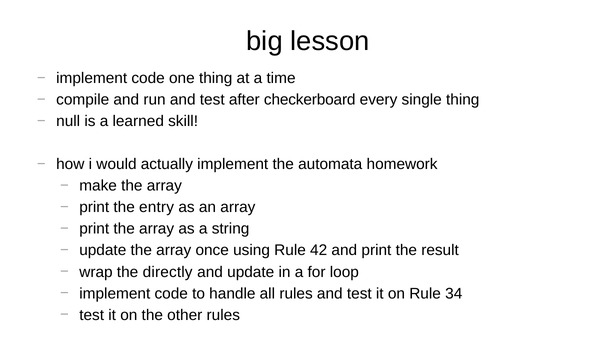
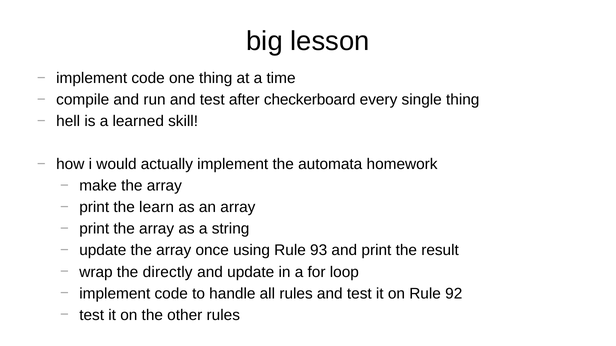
null: null -> hell
entry: entry -> learn
42: 42 -> 93
34: 34 -> 92
